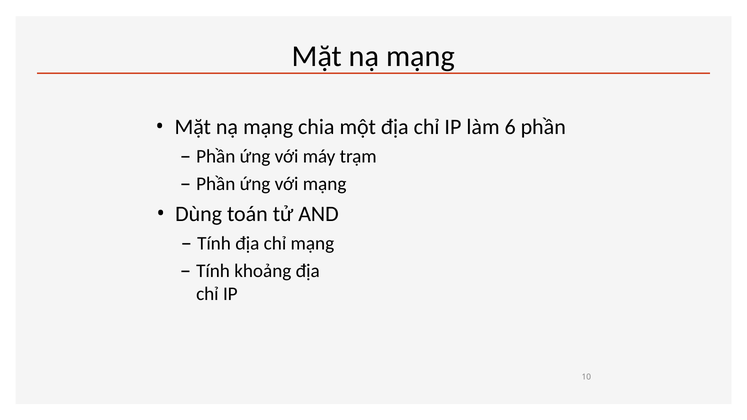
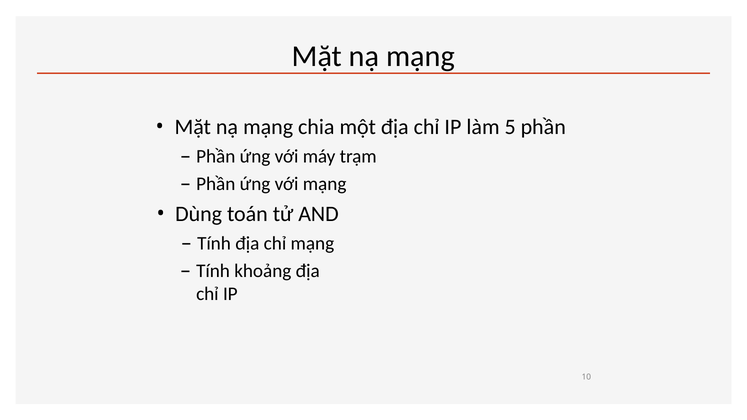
6: 6 -> 5
